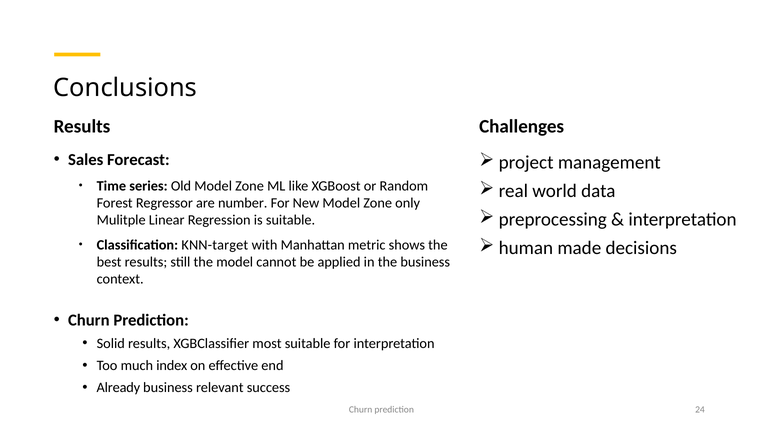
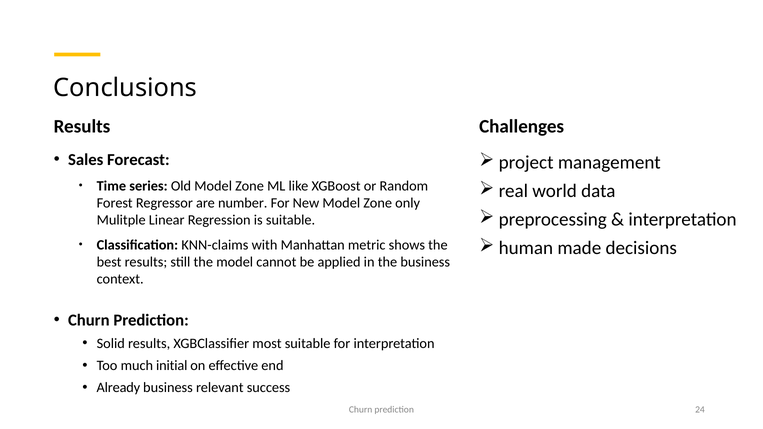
KNN-target: KNN-target -> KNN-claims
index: index -> initial
